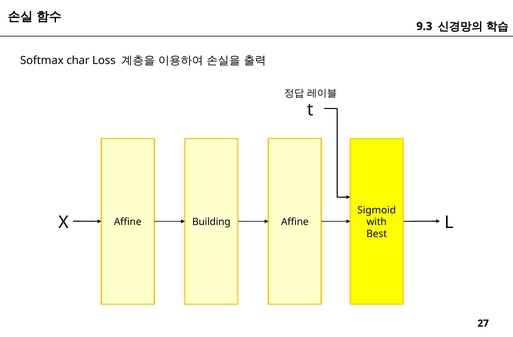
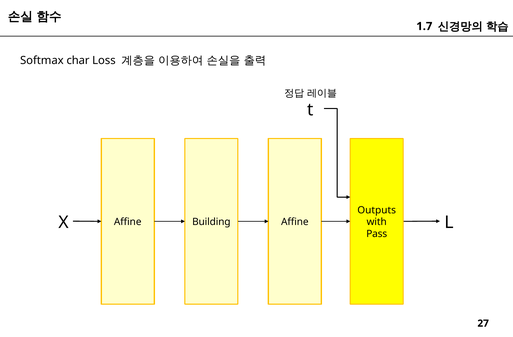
9.3: 9.3 -> 1.7
Sigmoid: Sigmoid -> Outputs
Best: Best -> Pass
